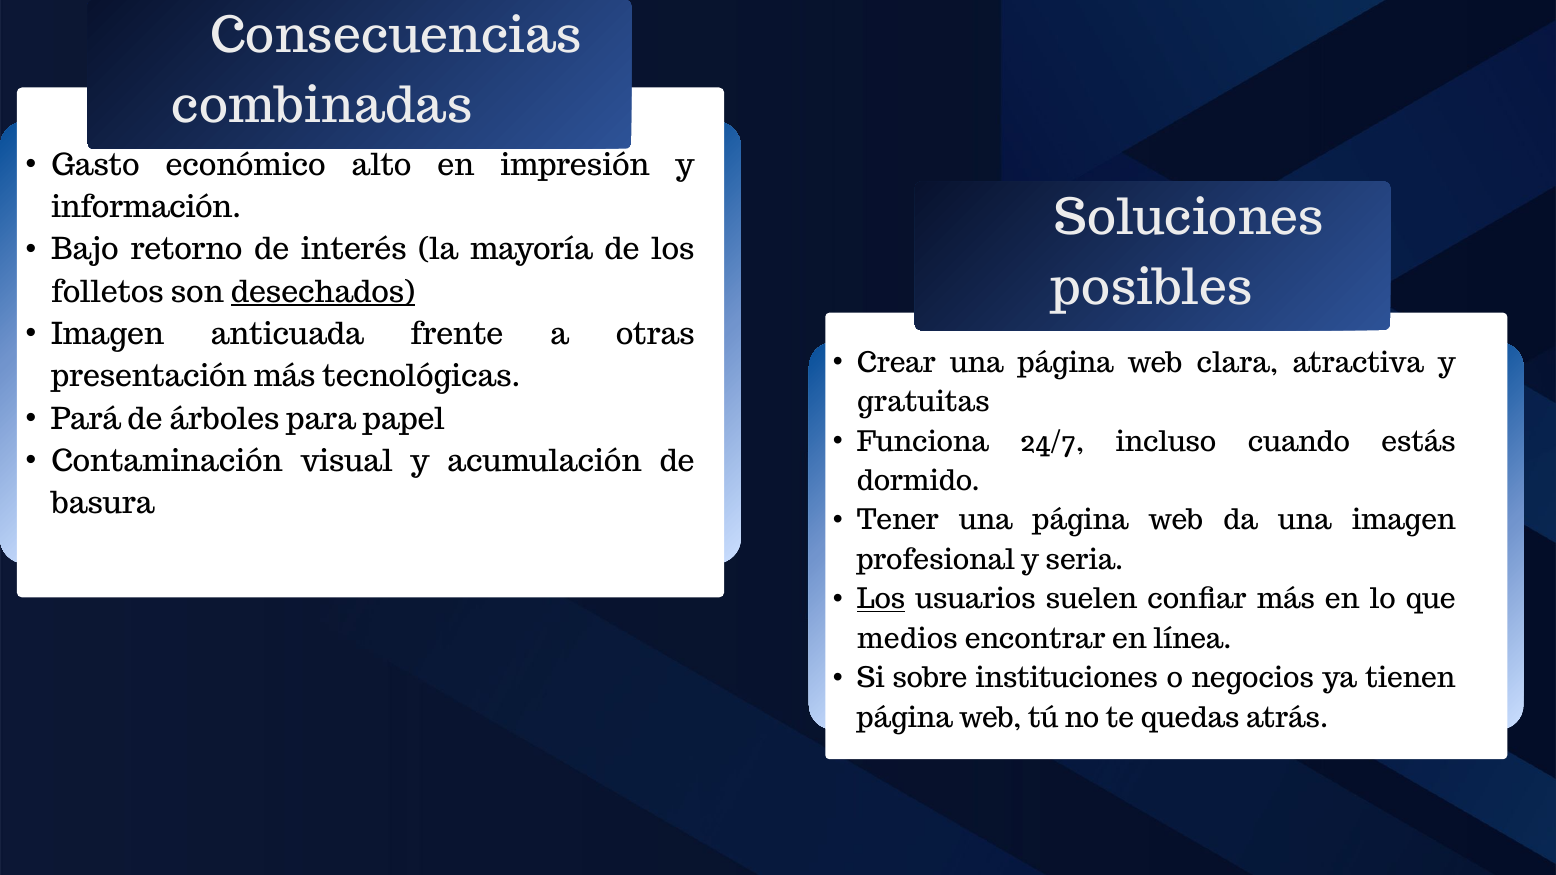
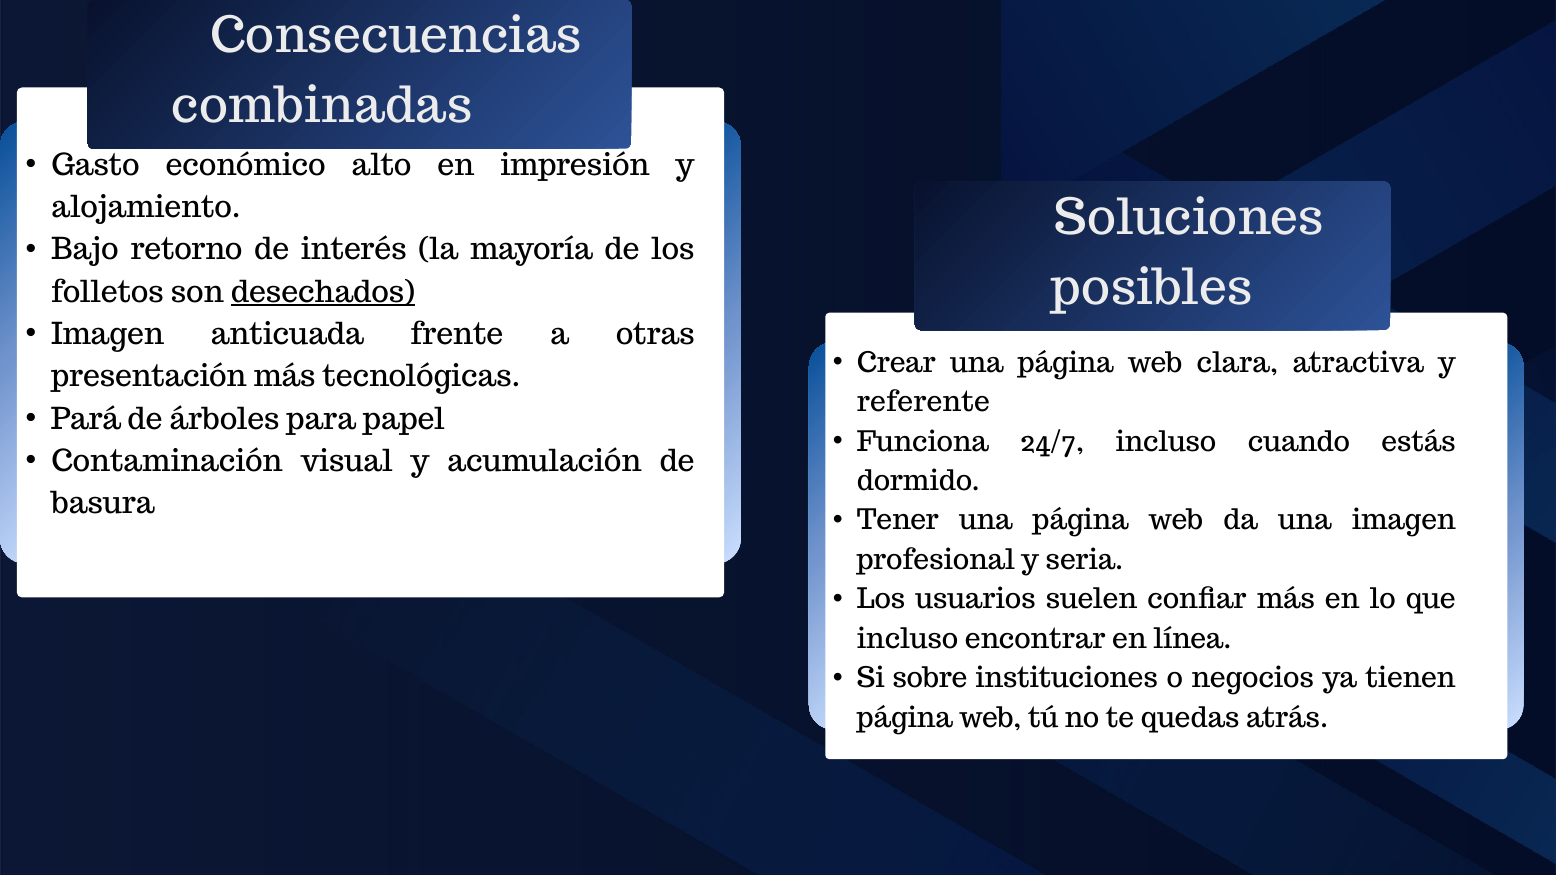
información: información -> alojamiento
gratuitas: gratuitas -> referente
Los at (881, 600) underline: present -> none
medios at (907, 639): medios -> incluso
